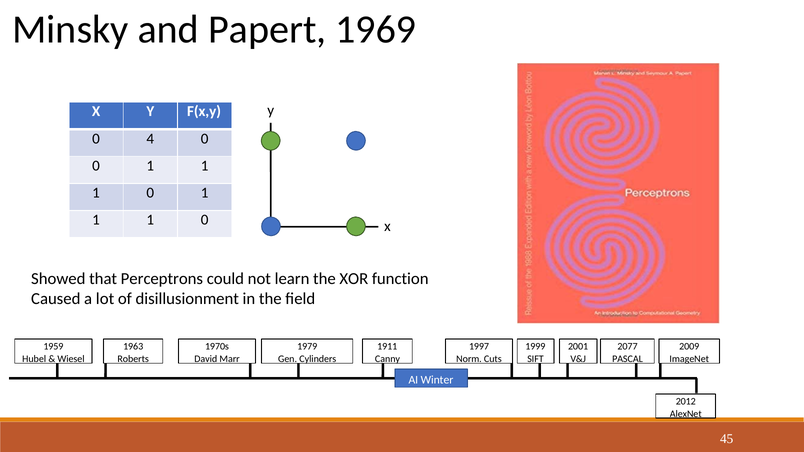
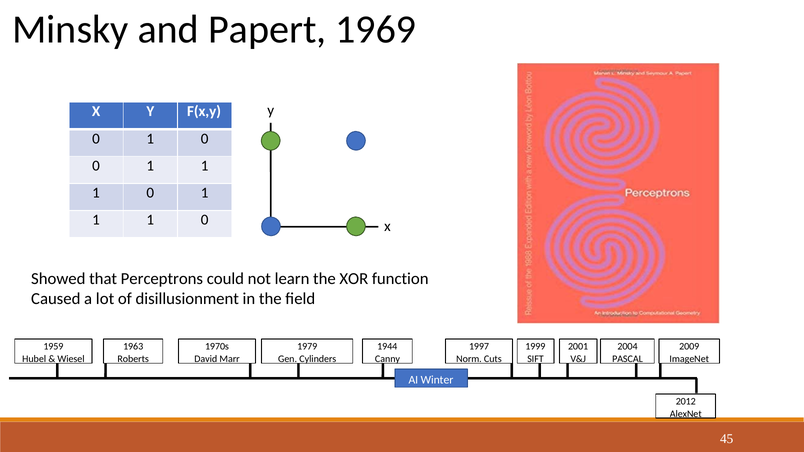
4 at (150, 139): 4 -> 1
1911: 1911 -> 1944
2077: 2077 -> 2004
